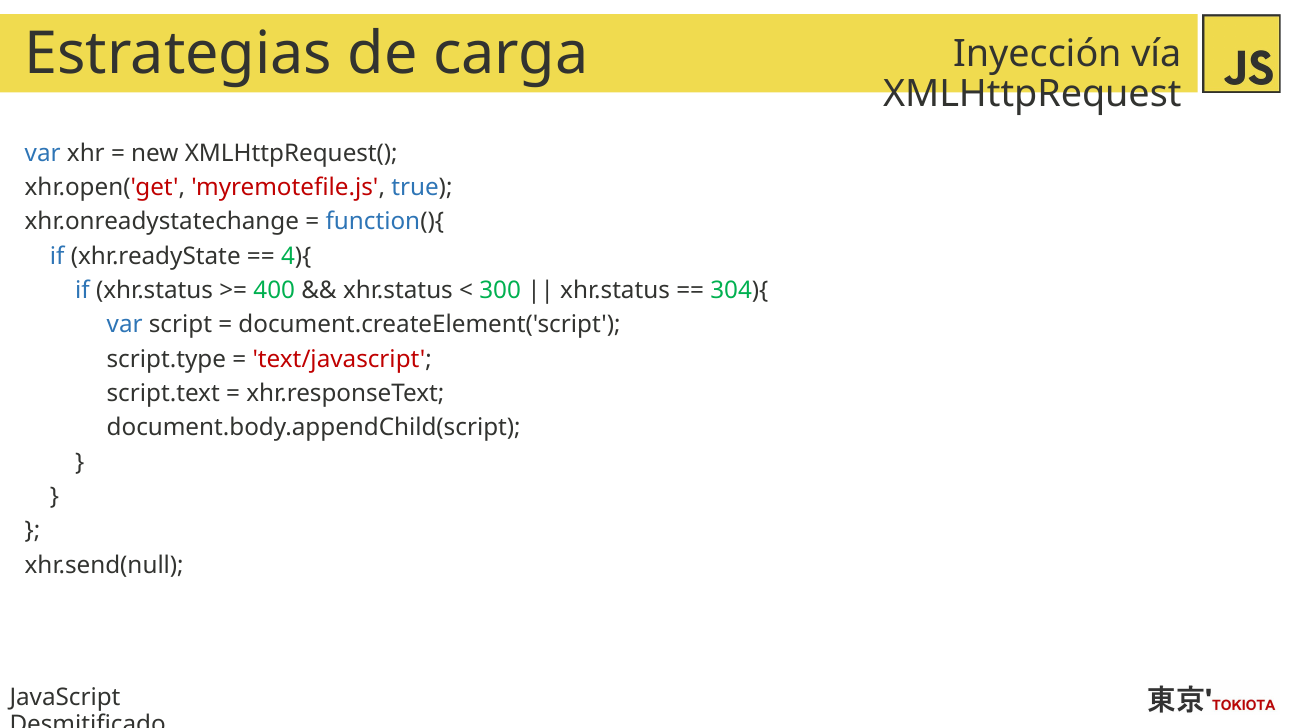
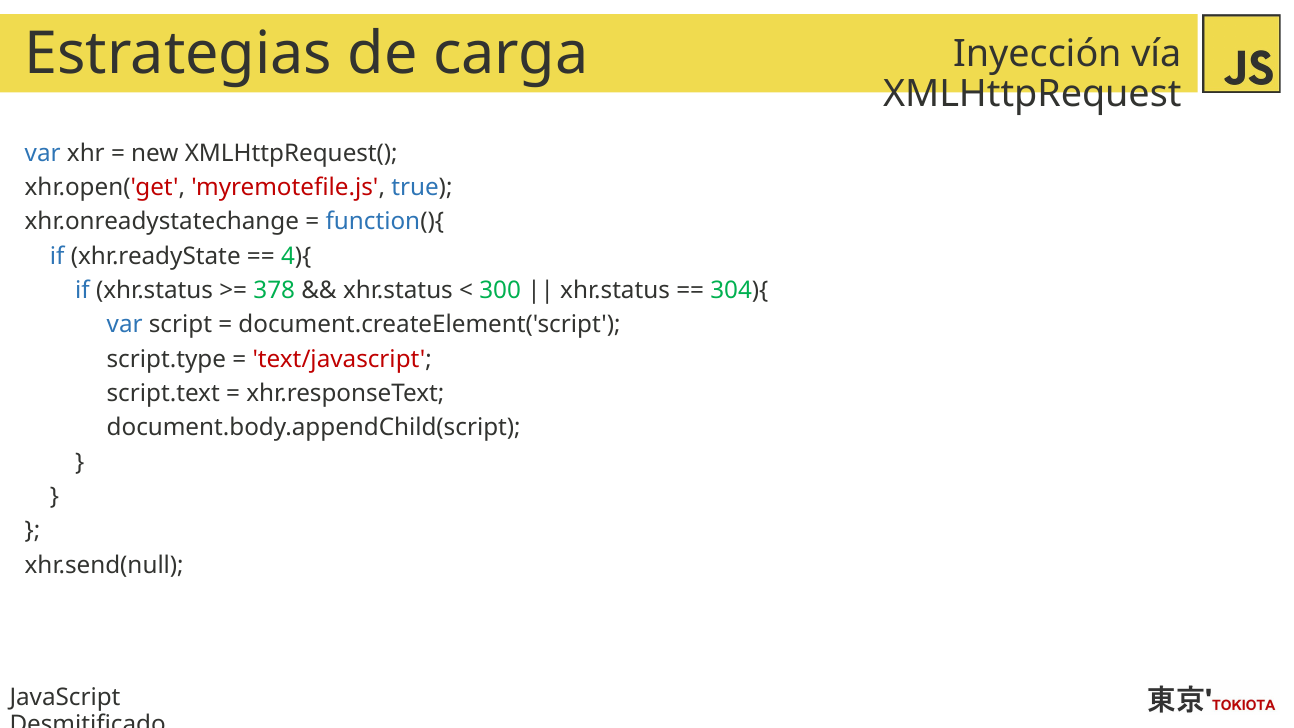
400: 400 -> 378
